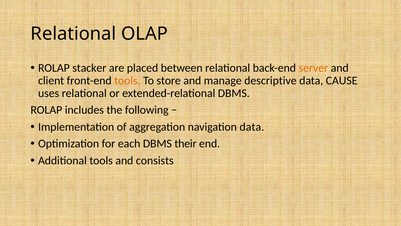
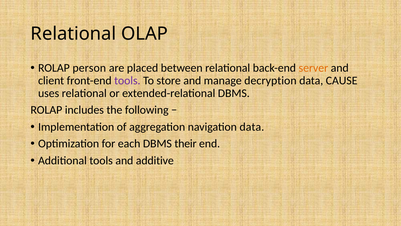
stacker: stacker -> person
tools at (127, 80) colour: orange -> purple
descriptive: descriptive -> decryption
consists: consists -> additive
